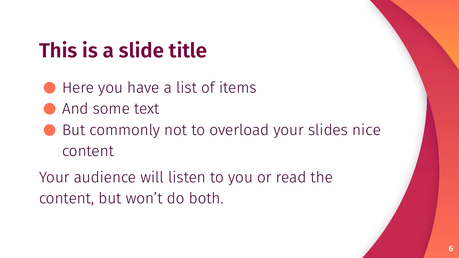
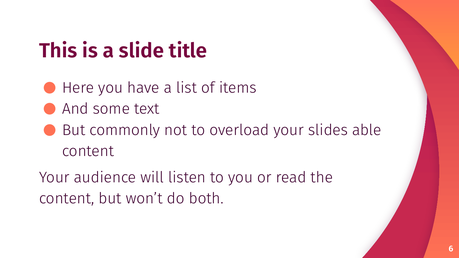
nice: nice -> able
